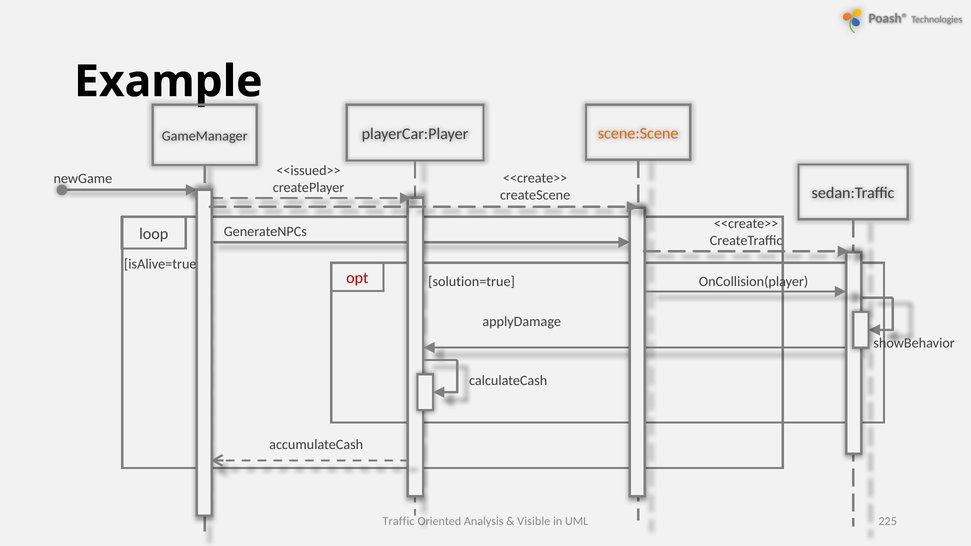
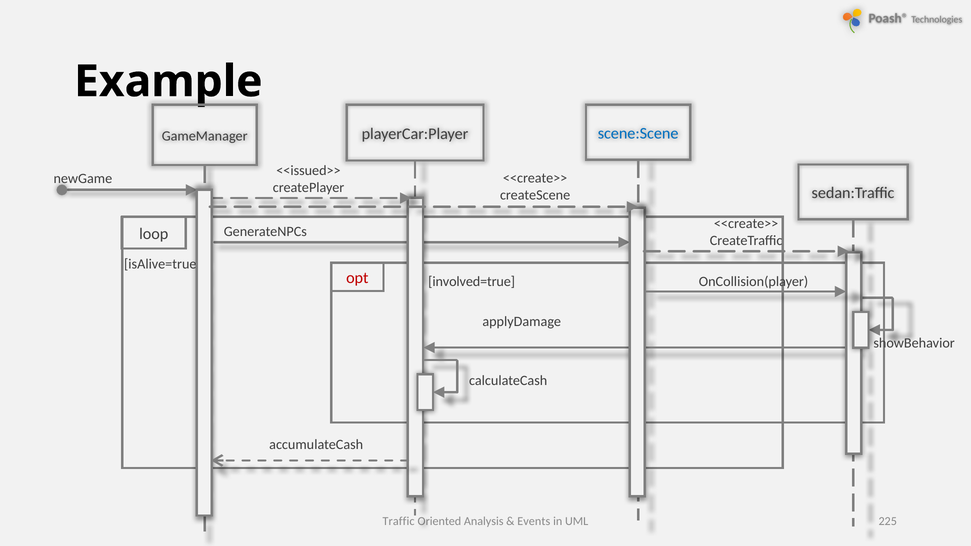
scene:Scene colour: orange -> blue
solution=true: solution=true -> involved=true
Visible: Visible -> Events
